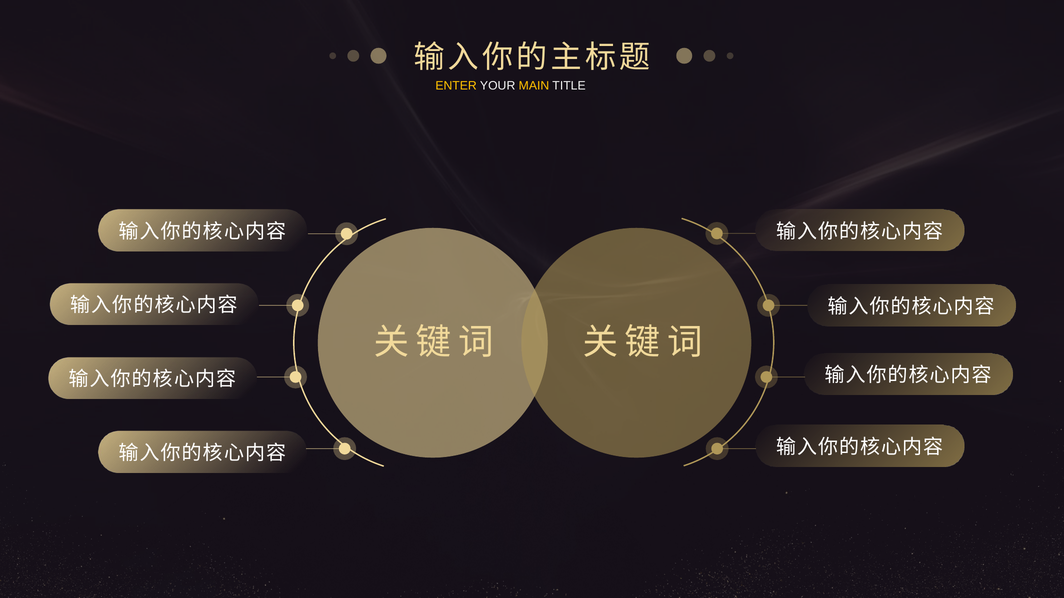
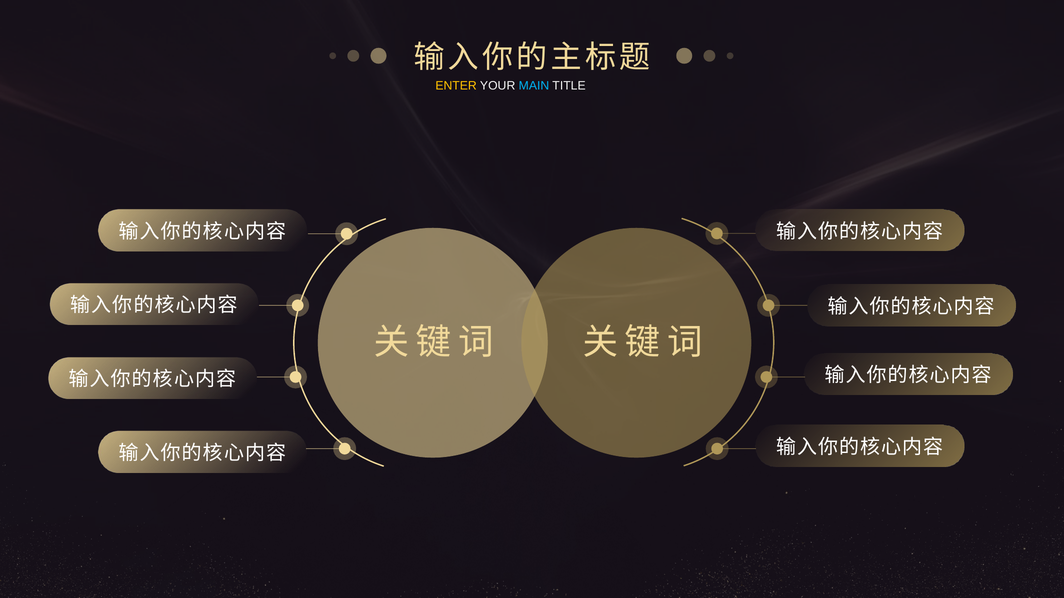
MAIN colour: yellow -> light blue
